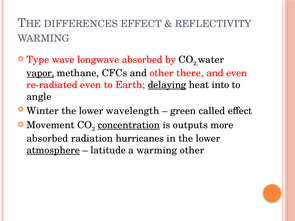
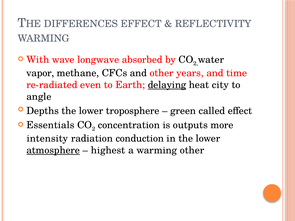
Type: Type -> With
vapor underline: present -> none
there: there -> years
and even: even -> time
into: into -> city
Winter: Winter -> Depths
wavelength: wavelength -> troposphere
Movement: Movement -> Essentials
concentration underline: present -> none
absorbed at (47, 139): absorbed -> intensity
hurricanes: hurricanes -> conduction
latitude: latitude -> highest
